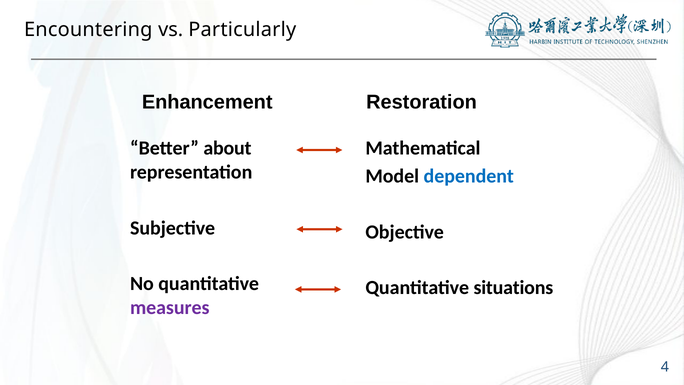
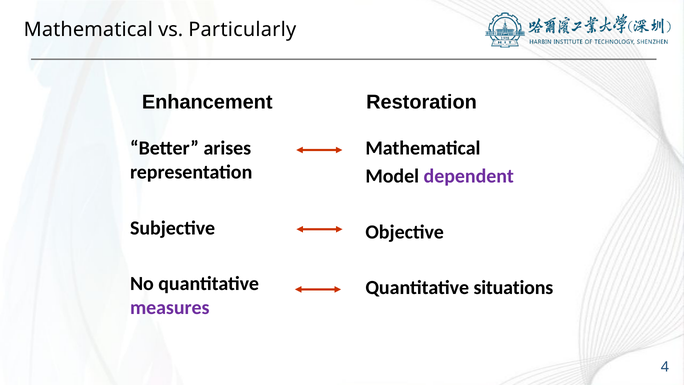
Encountering at (88, 29): Encountering -> Mathematical
about: about -> arises
dependent colour: blue -> purple
